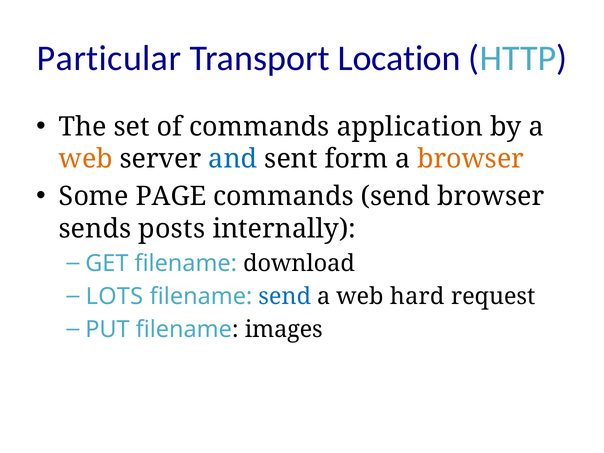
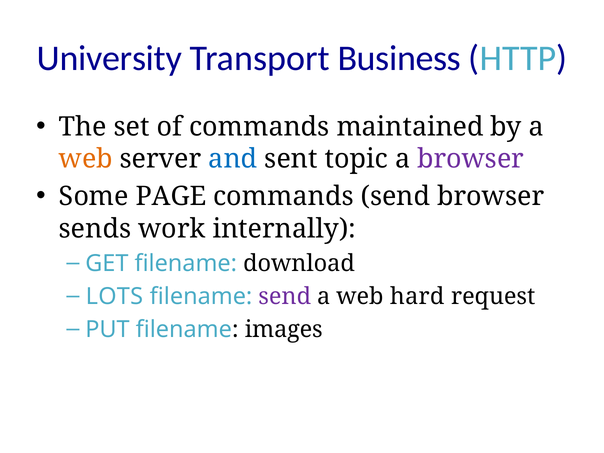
Particular: Particular -> University
Location: Location -> Business
application: application -> maintained
form: form -> topic
browser at (471, 159) colour: orange -> purple
posts: posts -> work
send at (285, 296) colour: blue -> purple
